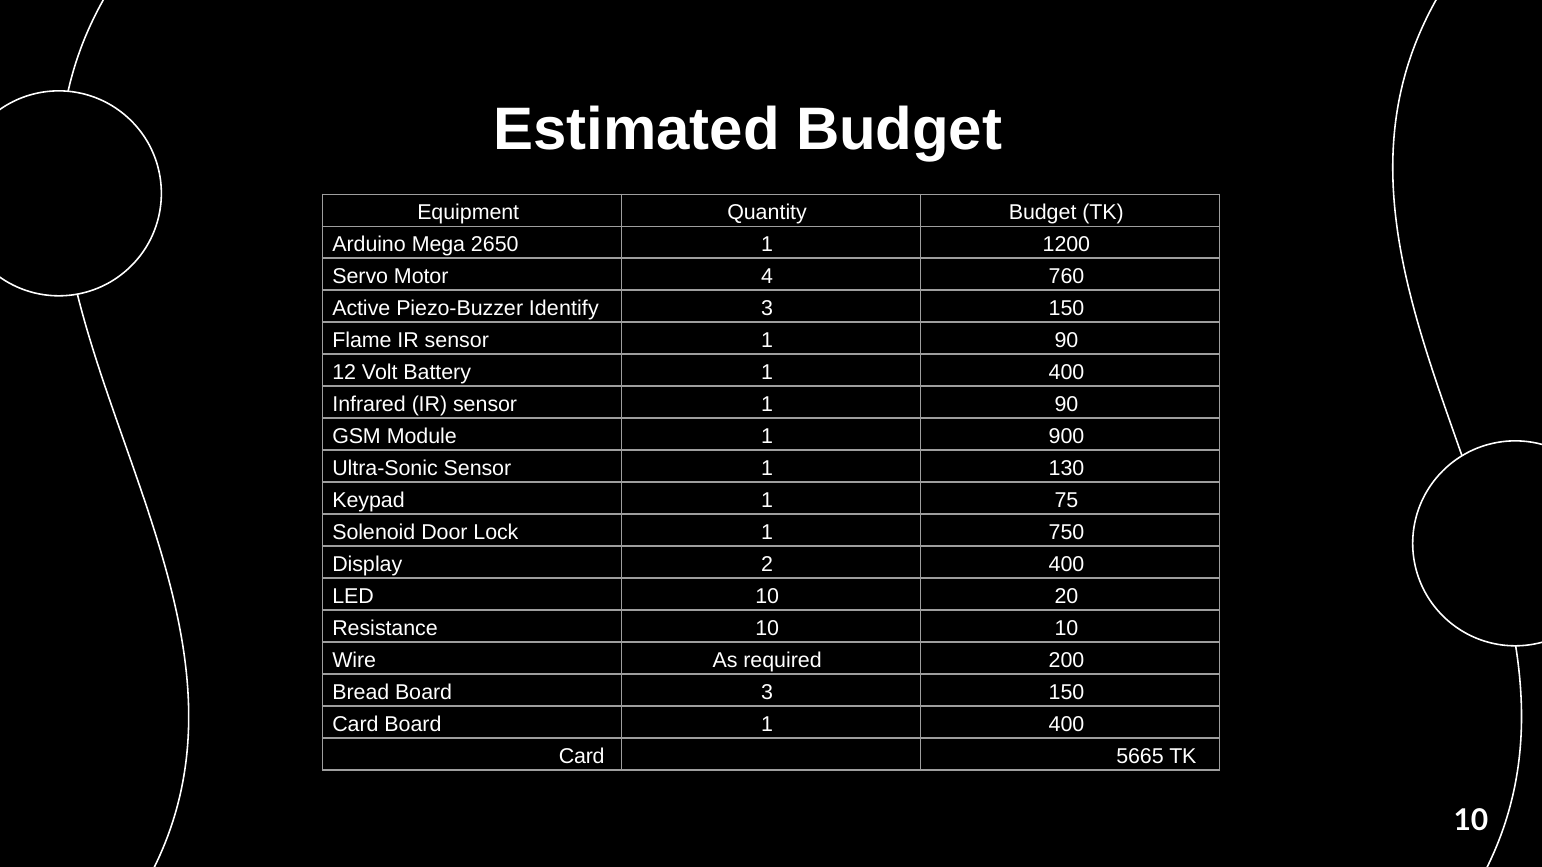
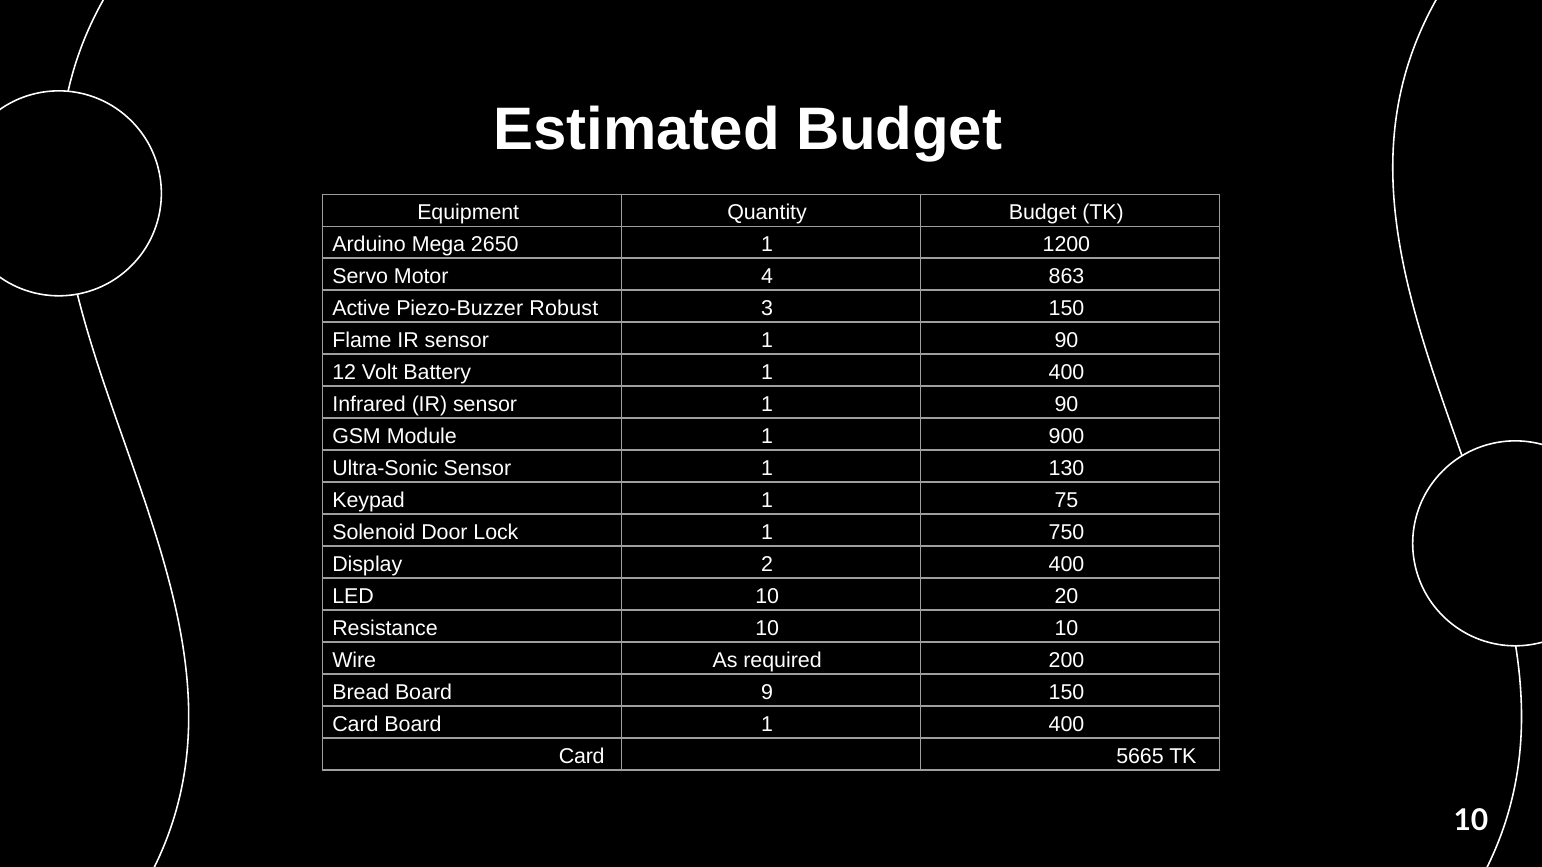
760: 760 -> 863
Identify: Identify -> Robust
Board 3: 3 -> 9
